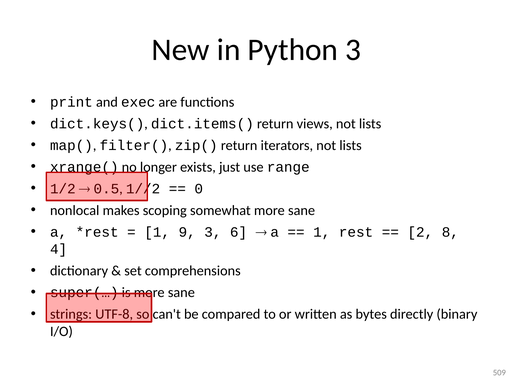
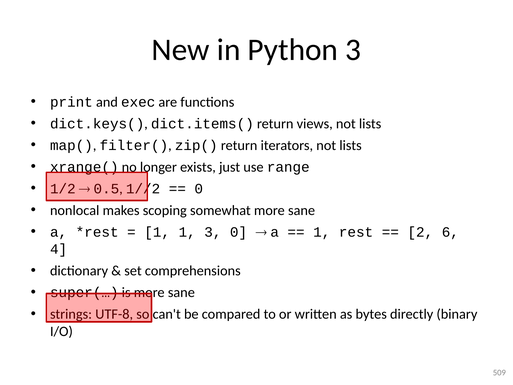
1 9: 9 -> 1
3 6: 6 -> 0
8: 8 -> 6
